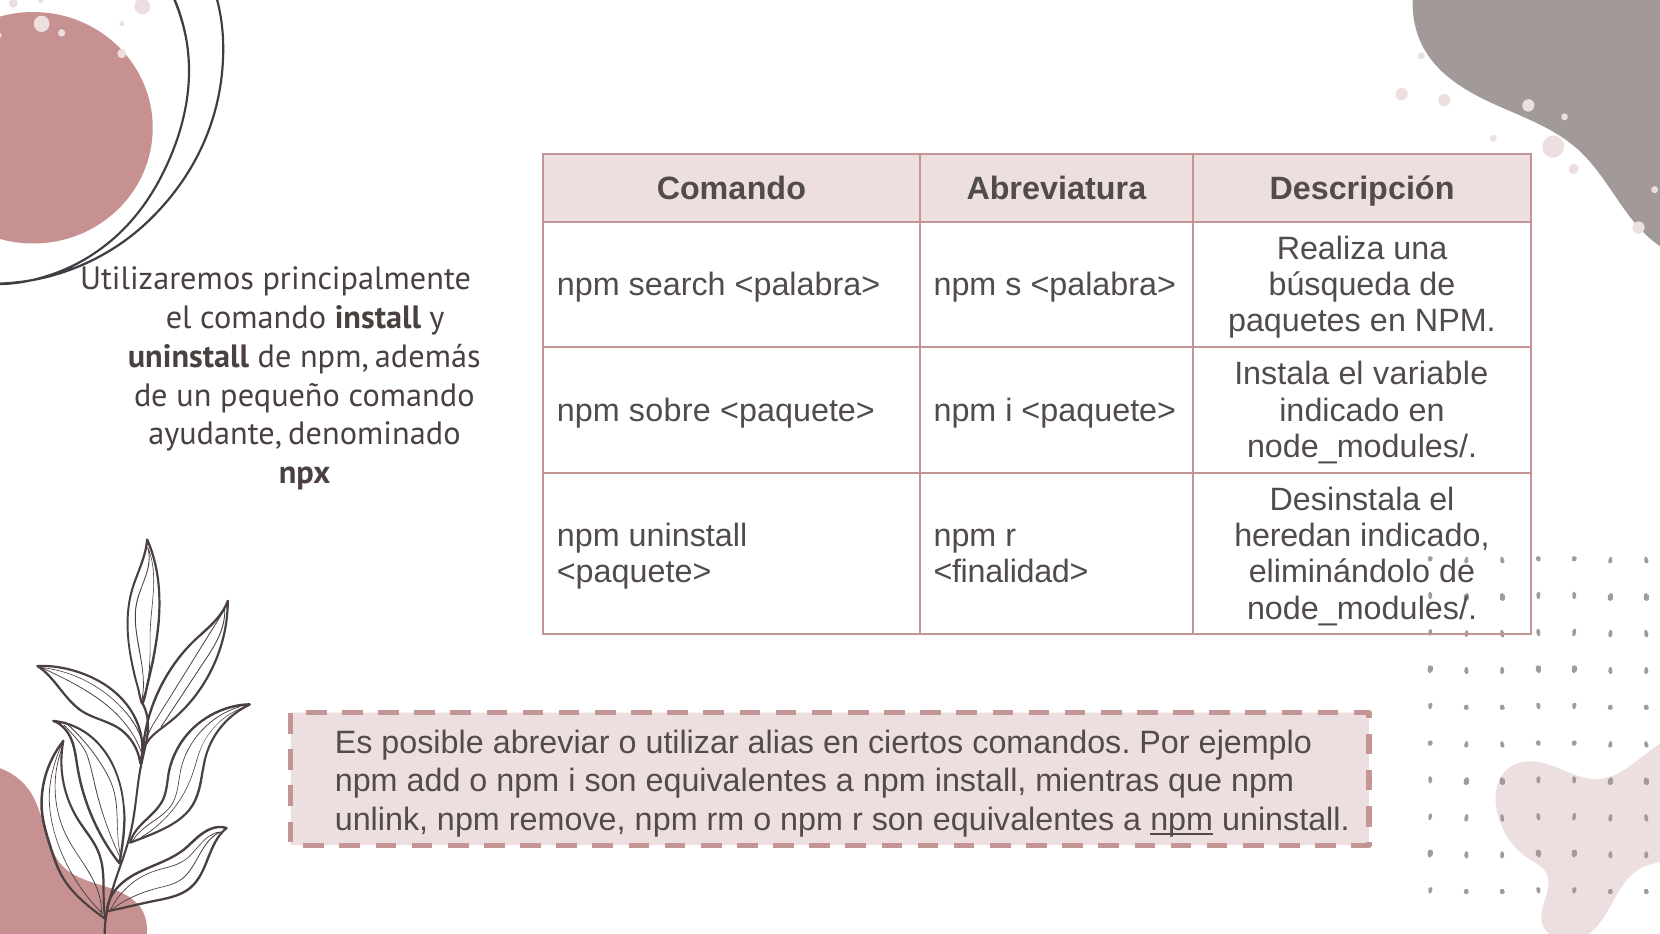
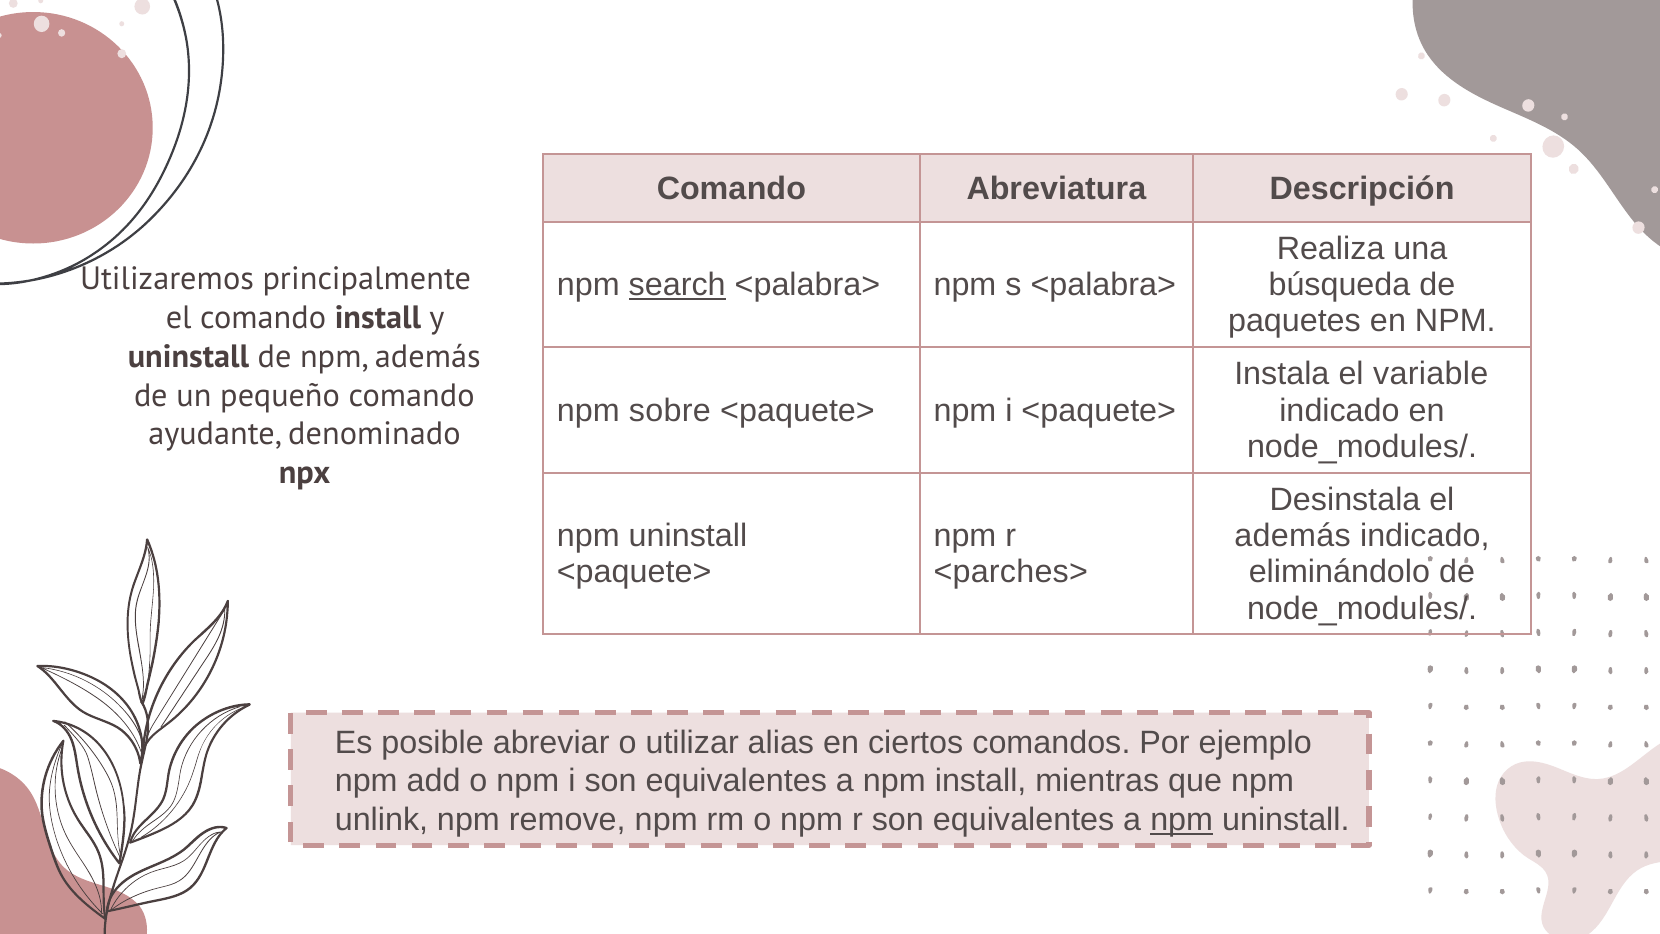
search underline: none -> present
heredan at (1293, 536): heredan -> además
<finalidad>: <finalidad> -> <parches>
